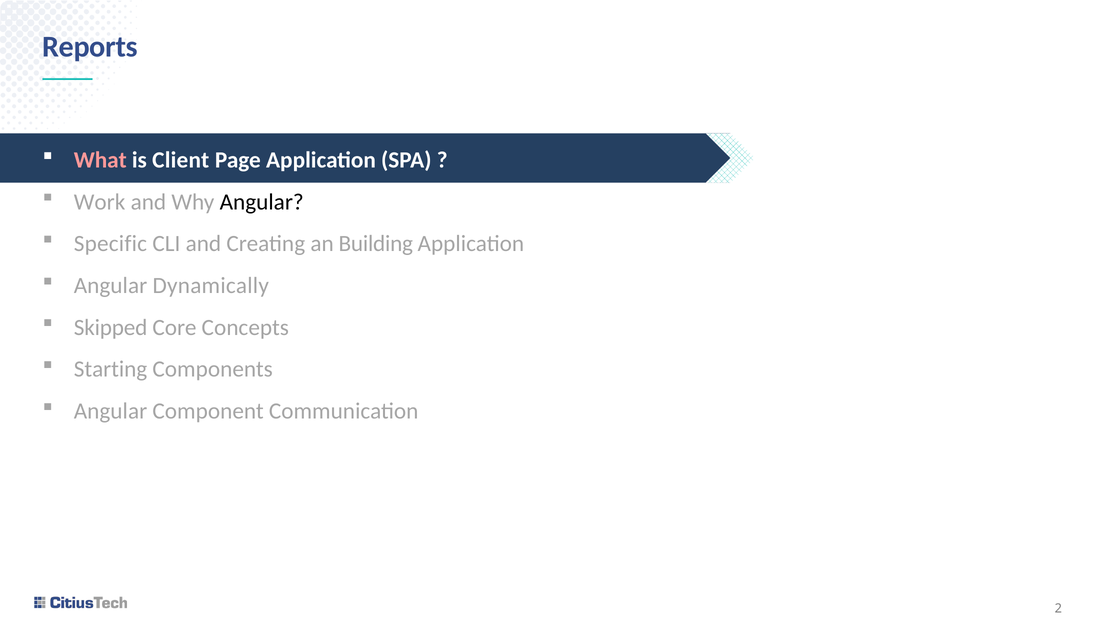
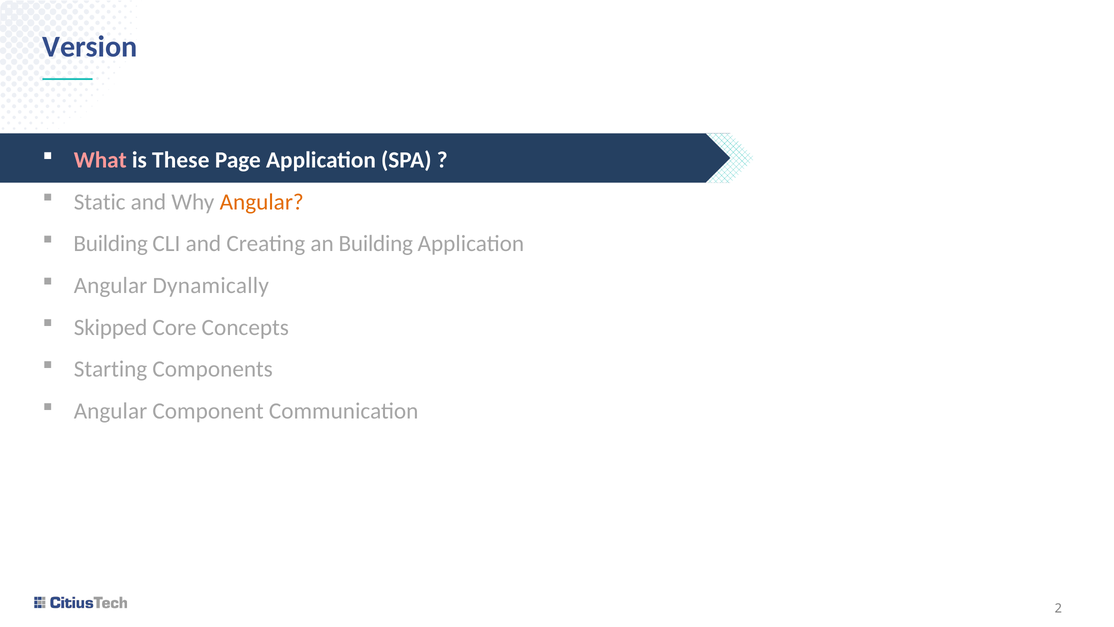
Reports: Reports -> Version
Client: Client -> These
Work: Work -> Static
Angular at (262, 202) colour: black -> orange
Specific at (110, 244): Specific -> Building
